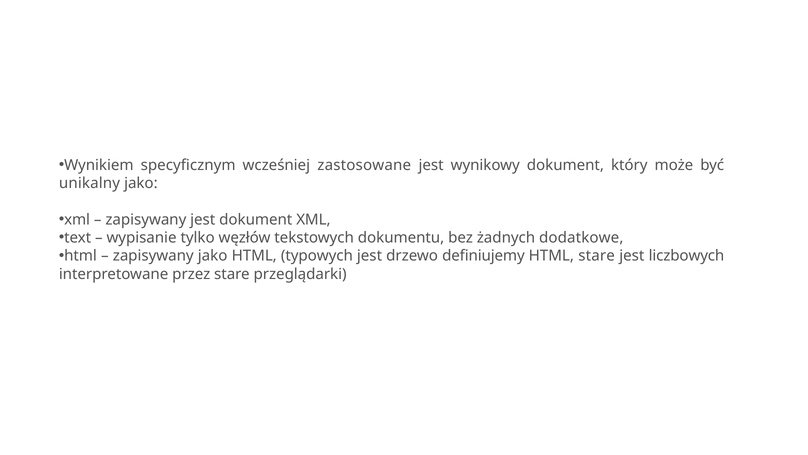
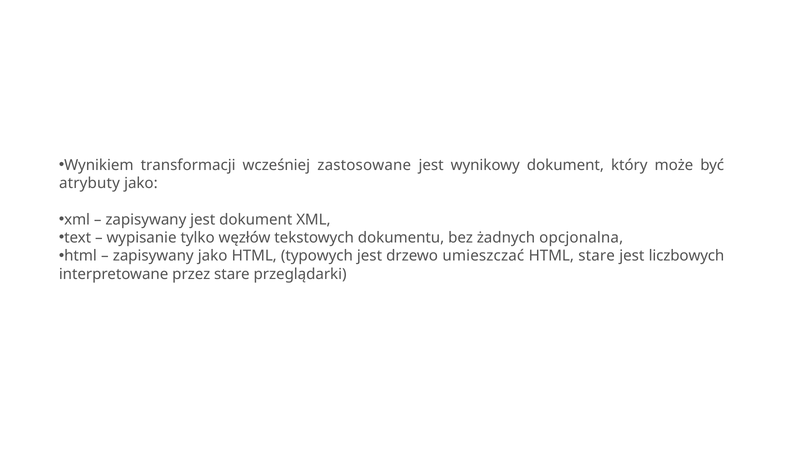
specyficznym: specyficznym -> transformacji
unikalny: unikalny -> atrybuty
dodatkowe: dodatkowe -> opcjonalna
definiujemy: definiujemy -> umieszczać
